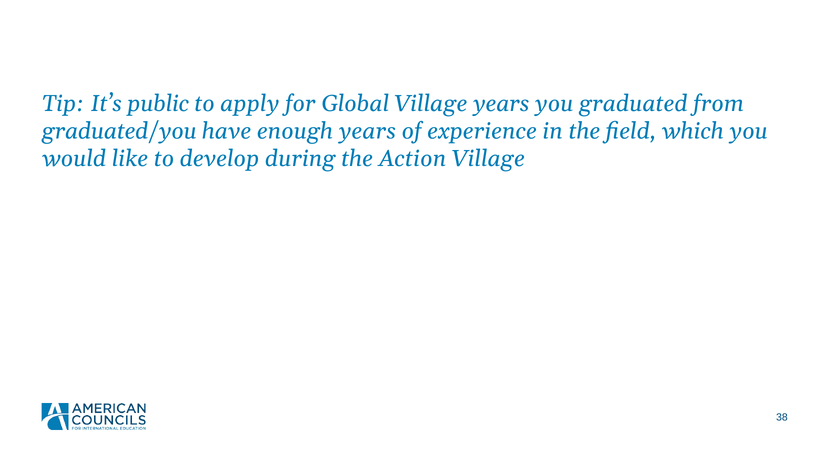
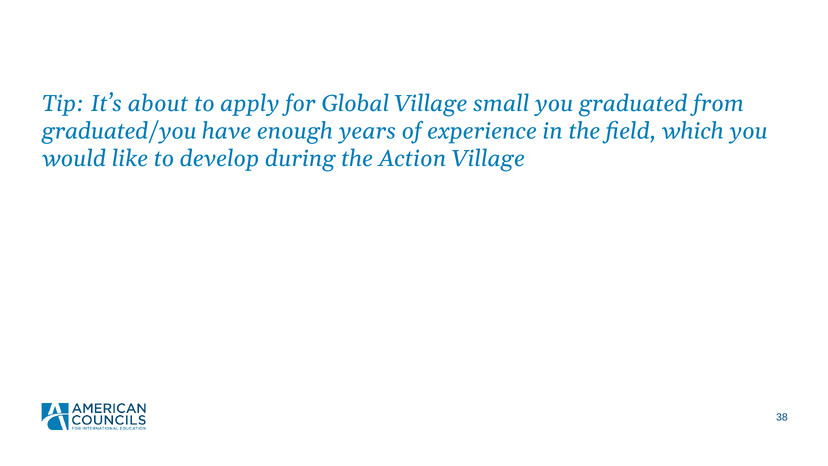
public: public -> about
Village years: years -> small
